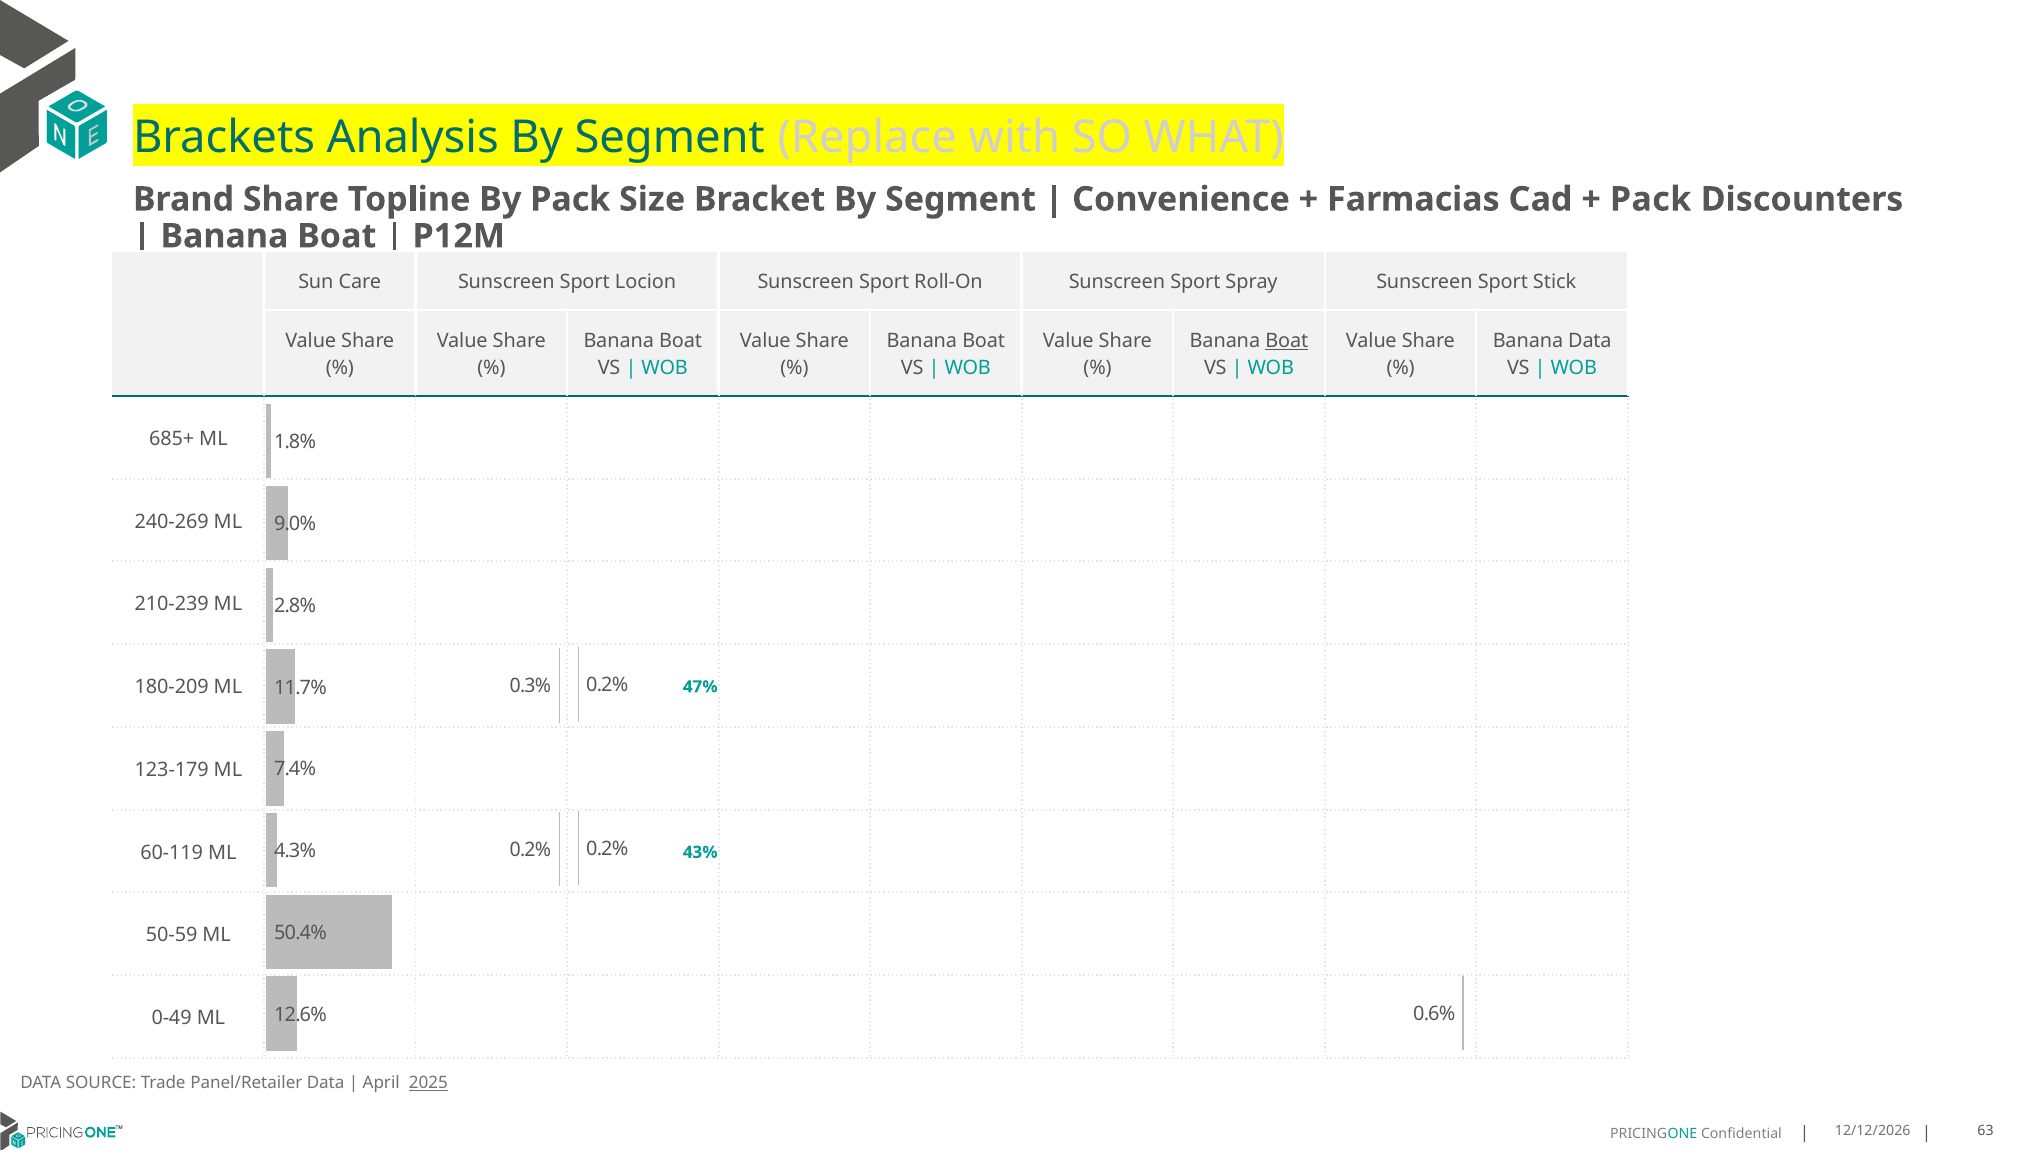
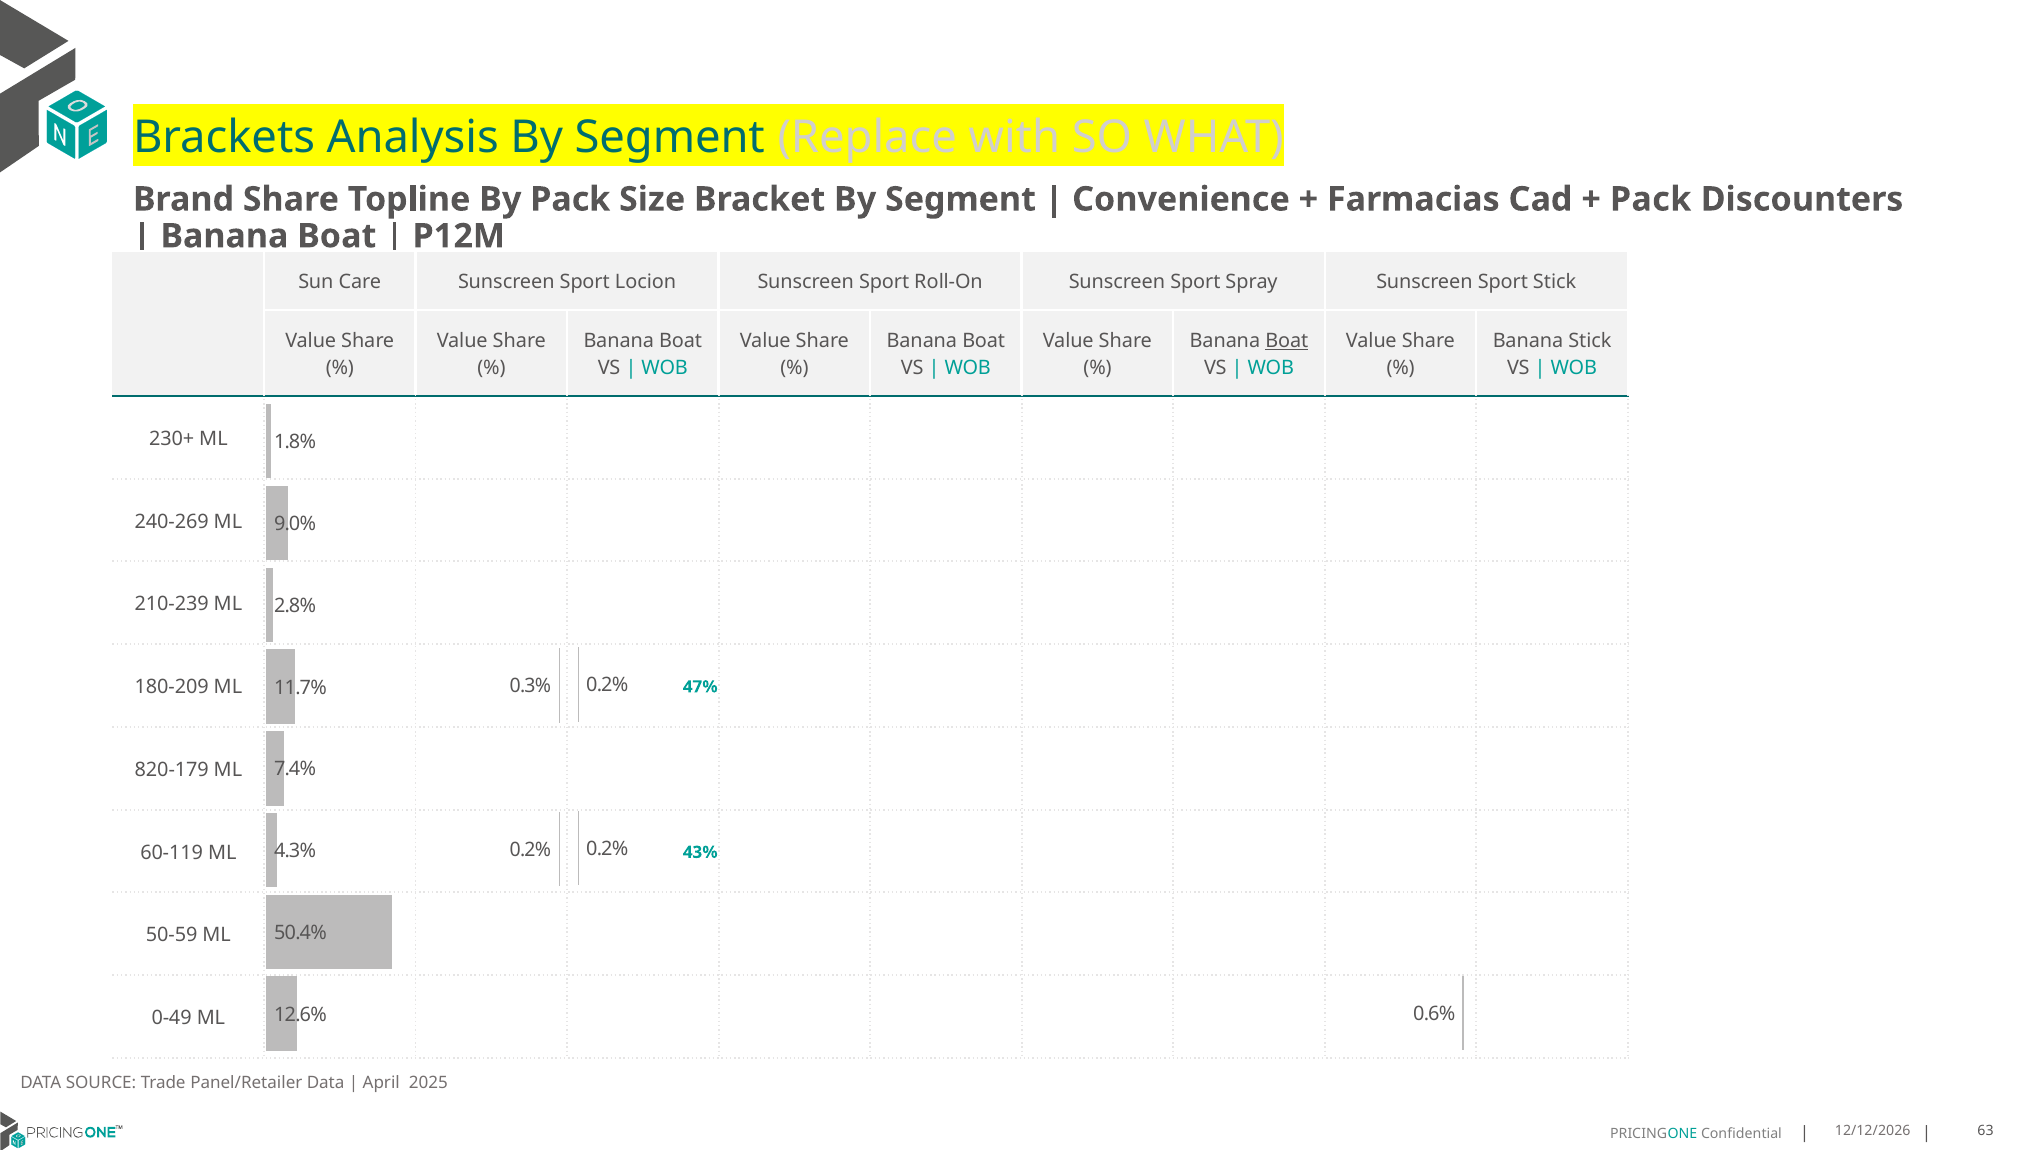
Banana Data: Data -> Stick
685+: 685+ -> 230+
123-179: 123-179 -> 820-179
2025 underline: present -> none
